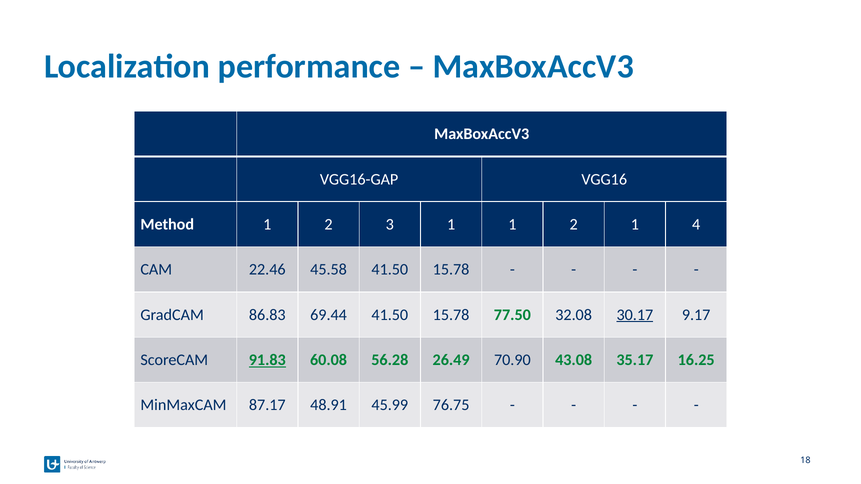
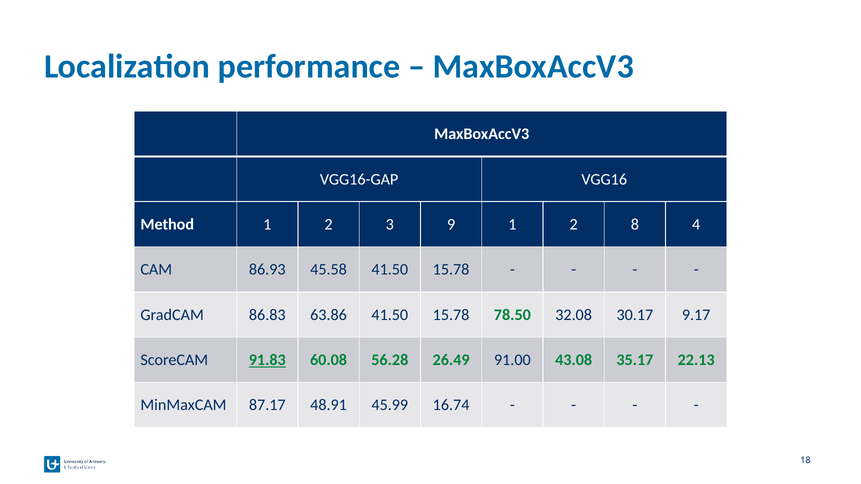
3 1: 1 -> 9
2 1: 1 -> 8
22.46: 22.46 -> 86.93
69.44: 69.44 -> 63.86
77.50: 77.50 -> 78.50
30.17 underline: present -> none
70.90: 70.90 -> 91.00
16.25: 16.25 -> 22.13
76.75: 76.75 -> 16.74
